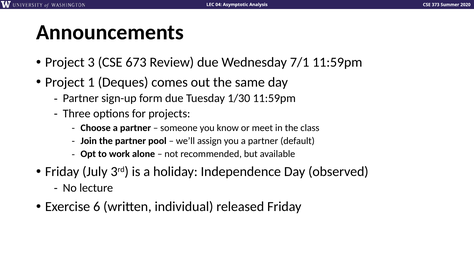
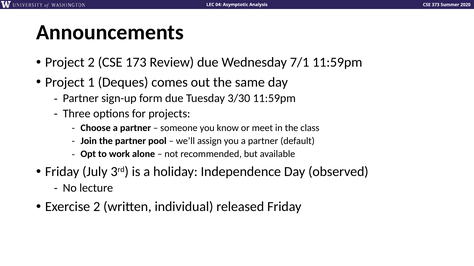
Project 3: 3 -> 2
673: 673 -> 173
1/30: 1/30 -> 3/30
Exercise 6: 6 -> 2
